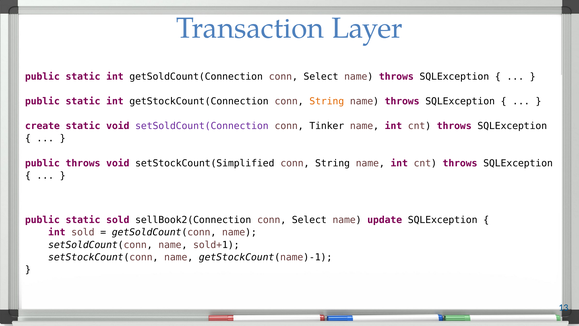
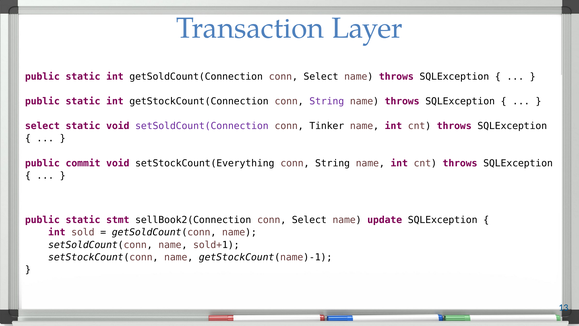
String at (327, 101) colour: orange -> purple
create at (42, 126): create -> select
public throws: throws -> commit
setStockCount(Simplified: setStockCount(Simplified -> setStockCount(Everything
static sold: sold -> stmt
